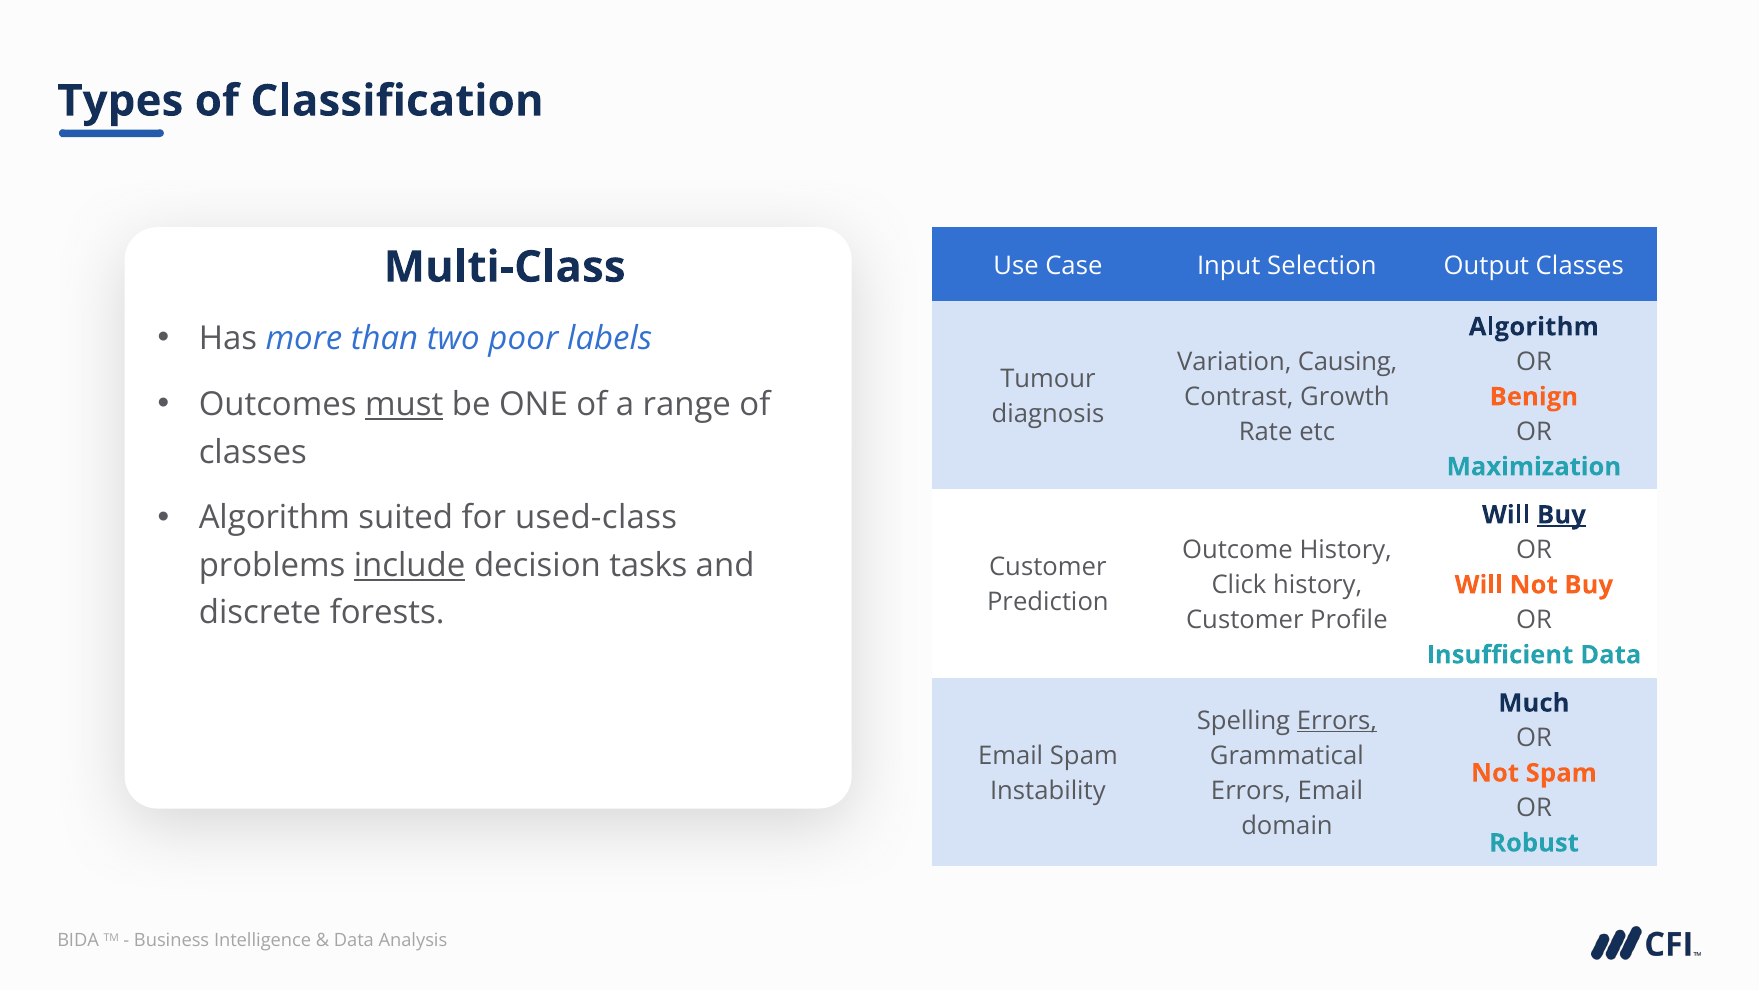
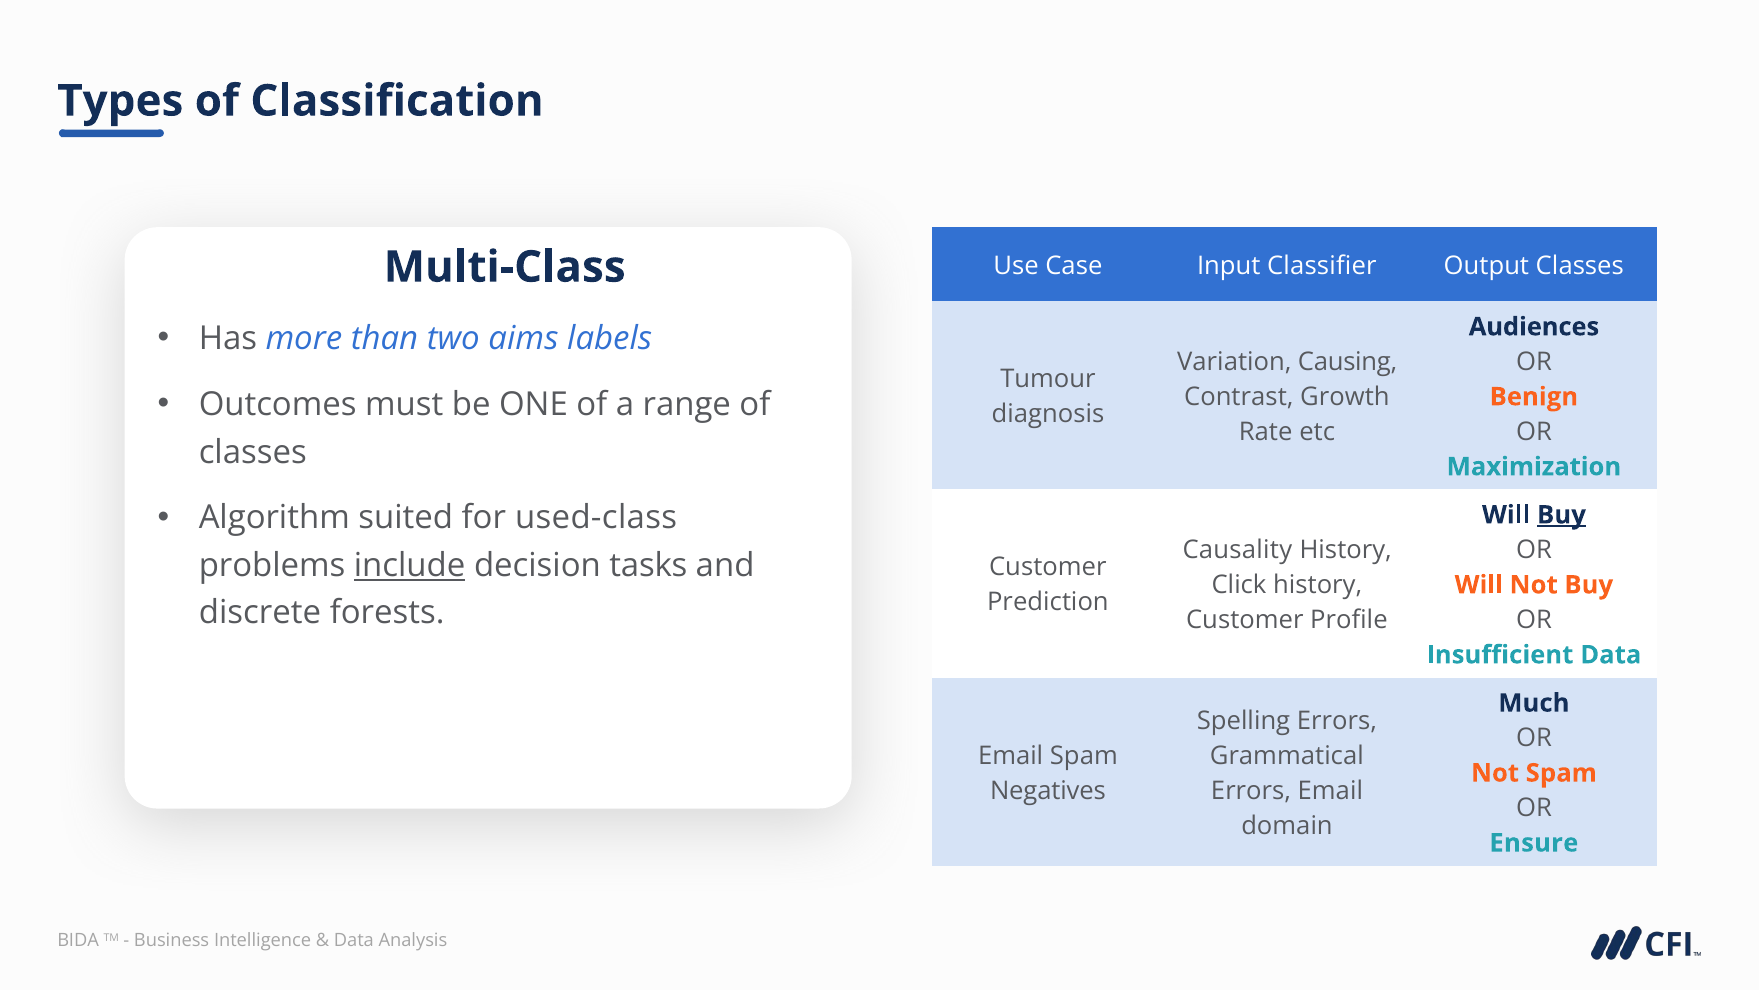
Selection: Selection -> Classifier
Algorithm at (1534, 327): Algorithm -> Audiences
poor: poor -> aims
must underline: present -> none
Outcome: Outcome -> Causality
Errors at (1337, 720) underline: present -> none
Instability: Instability -> Negatives
Robust: Robust -> Ensure
